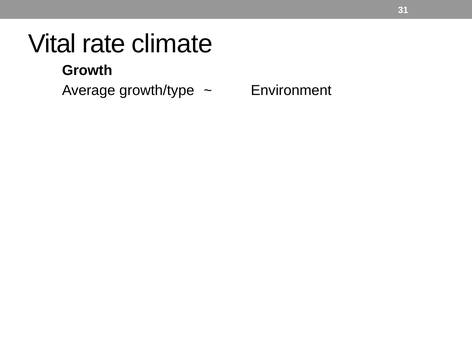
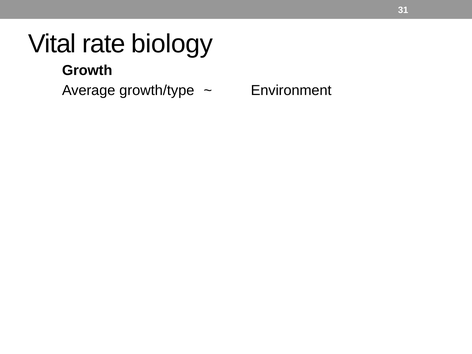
climate: climate -> biology
